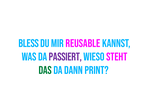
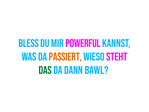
reusable: reusable -> powerful
passiert colour: purple -> orange
print: print -> bawl
